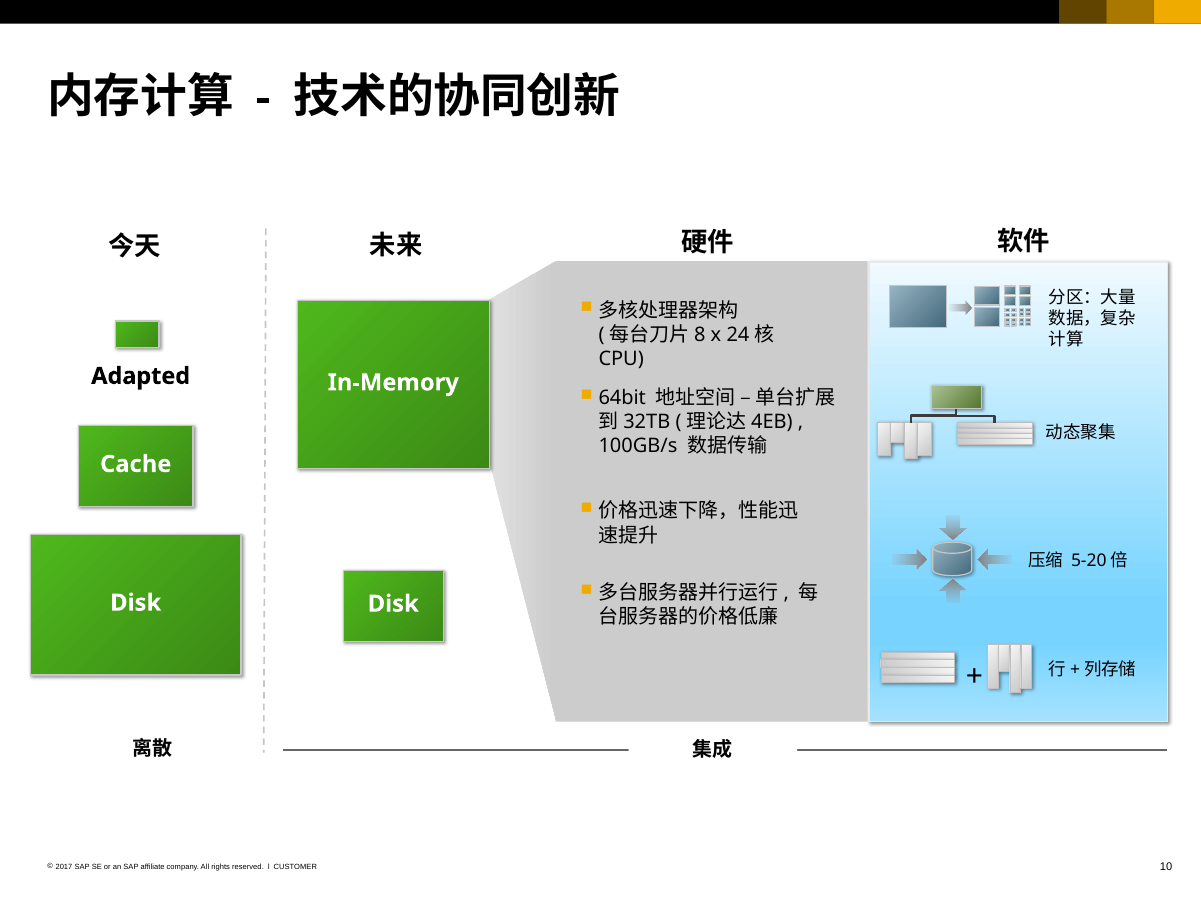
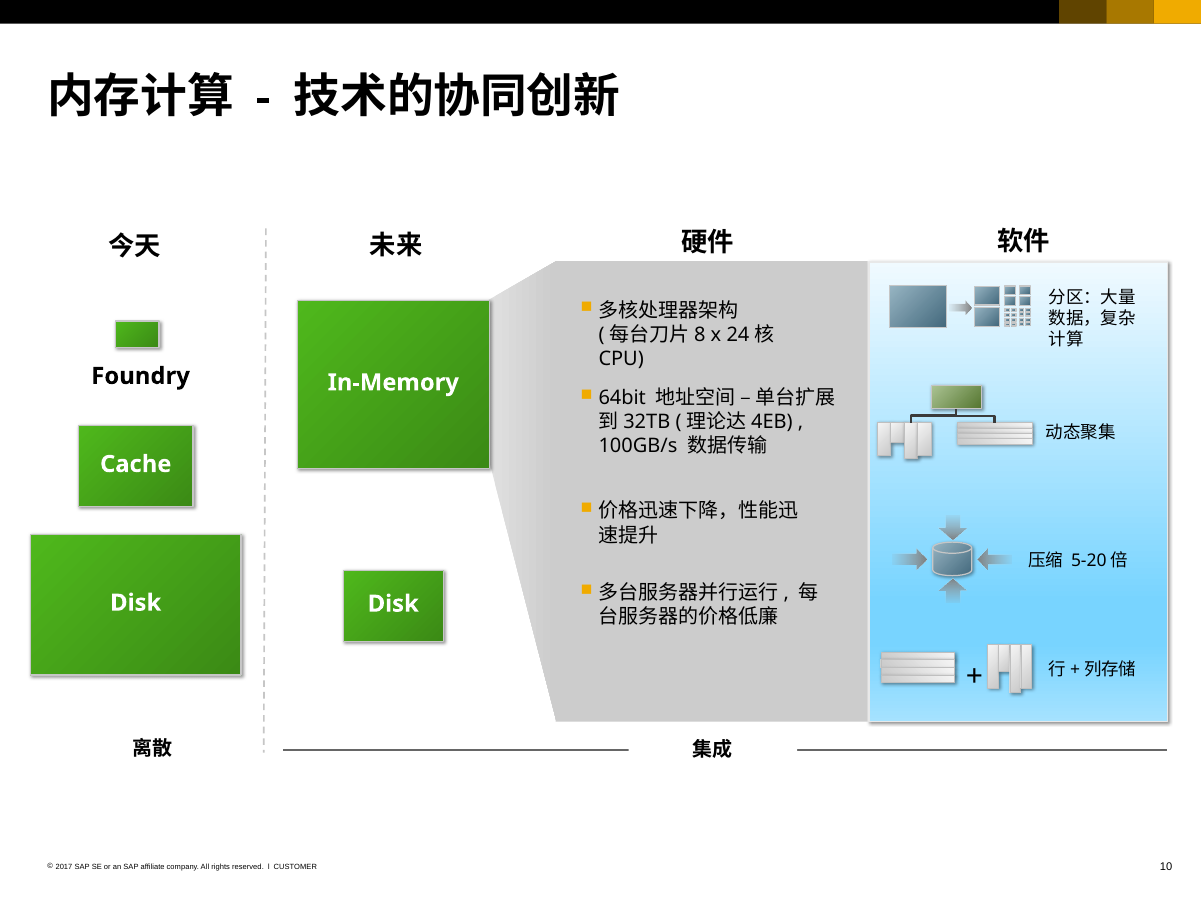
Adapted: Adapted -> Foundry
